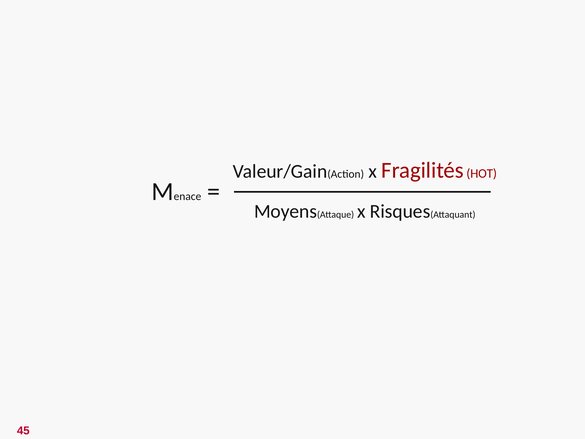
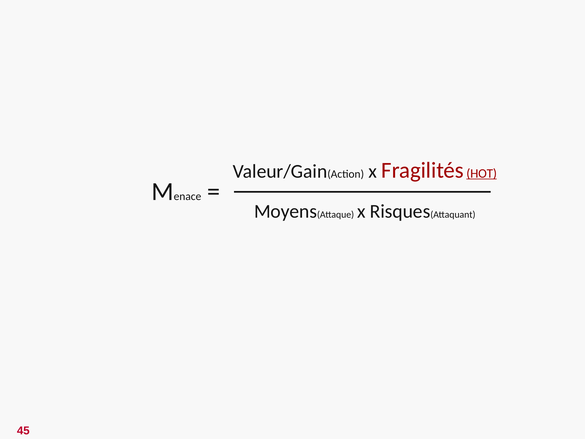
HOT underline: none -> present
